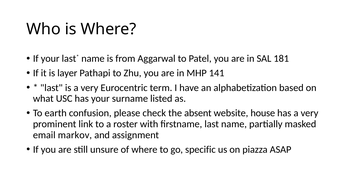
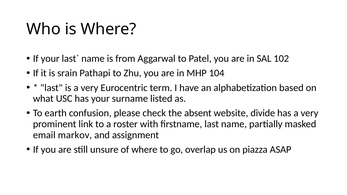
181: 181 -> 102
layer: layer -> srain
141: 141 -> 104
house: house -> divide
specific: specific -> overlap
